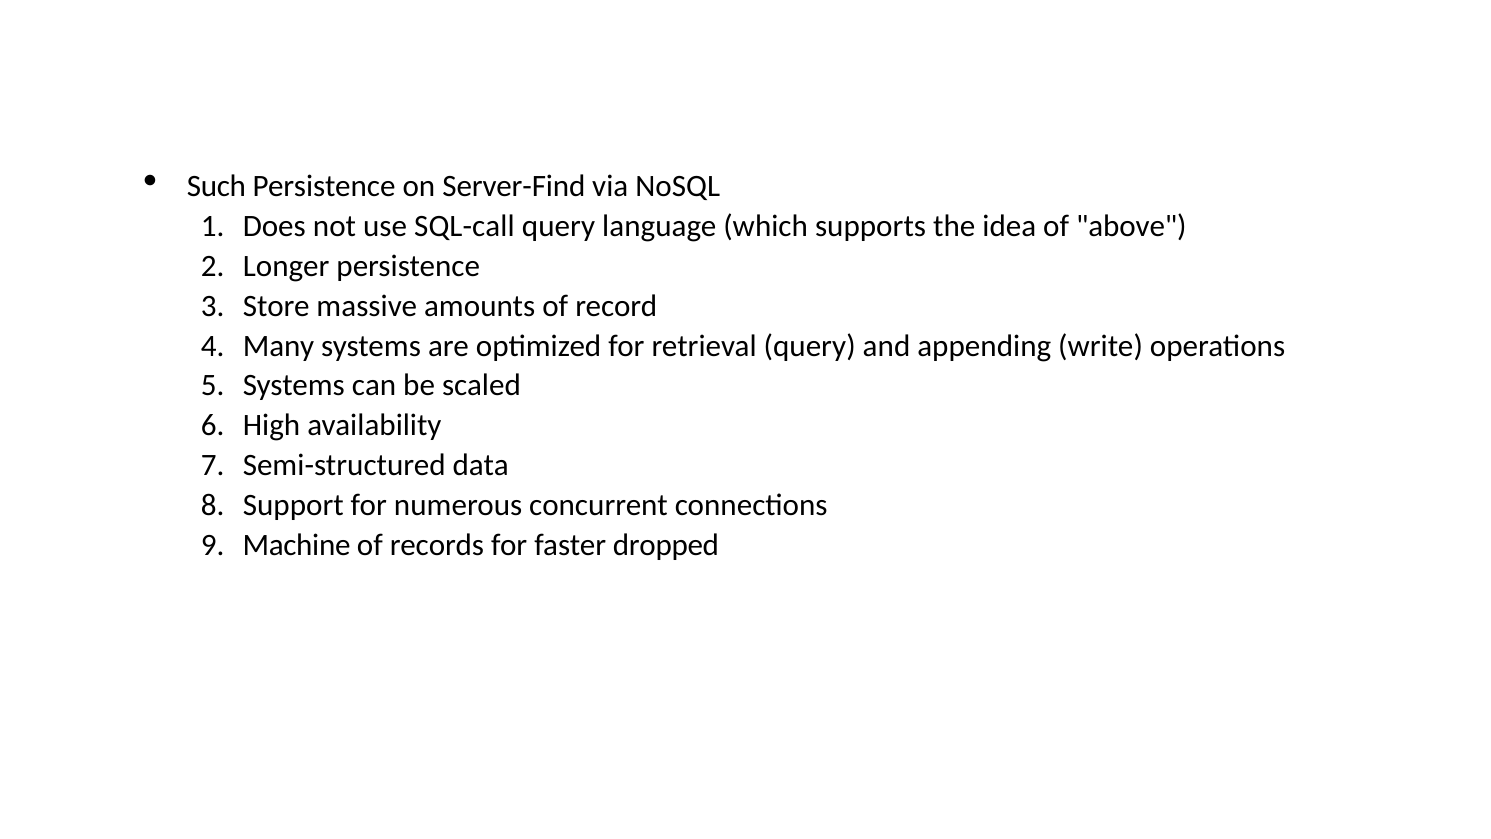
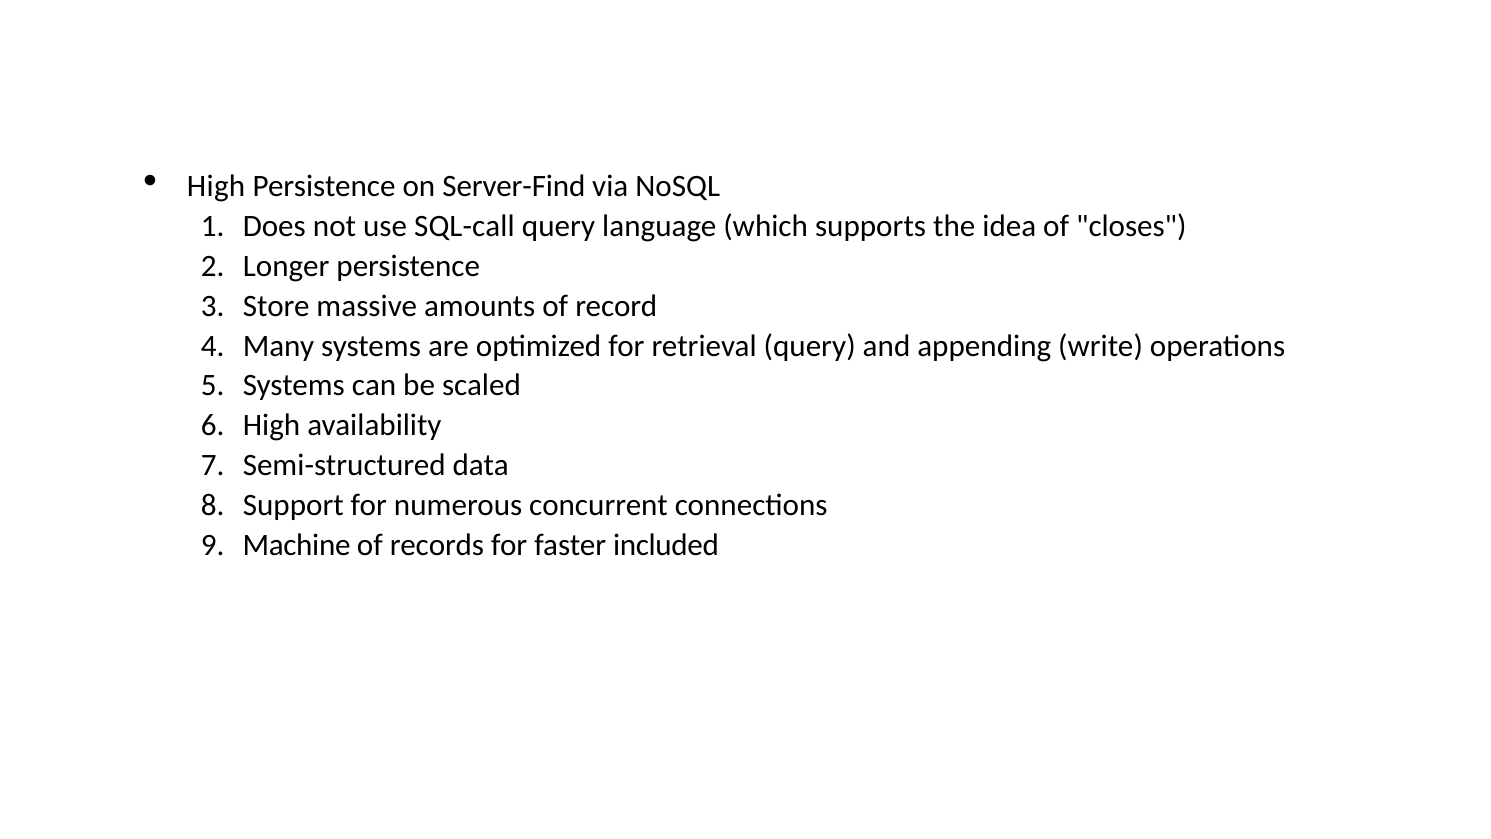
Such at (216, 186): Such -> High
above: above -> closes
dropped: dropped -> included
